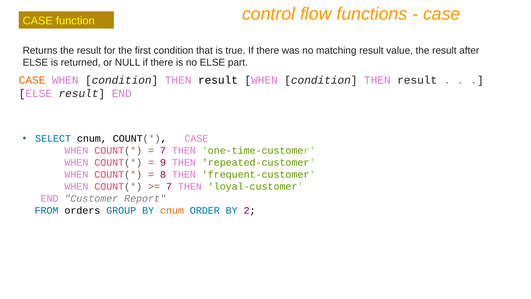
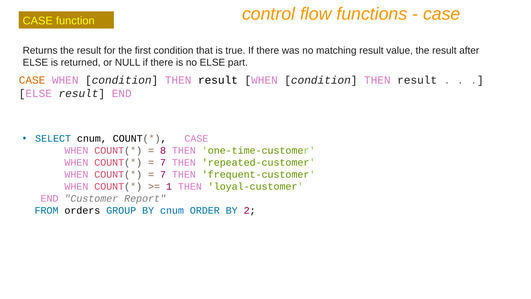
7 at (163, 150): 7 -> 8
9 at (163, 162): 9 -> 7
8 at (163, 174): 8 -> 7
7 at (169, 186): 7 -> 1
cnum at (172, 210) colour: orange -> blue
